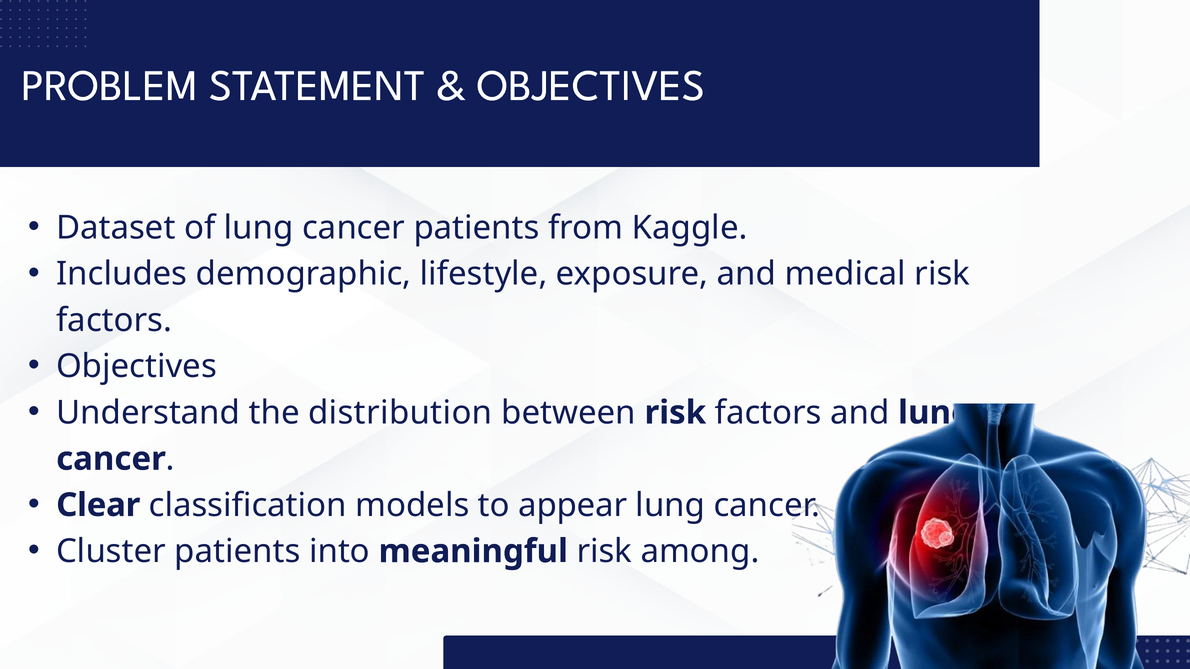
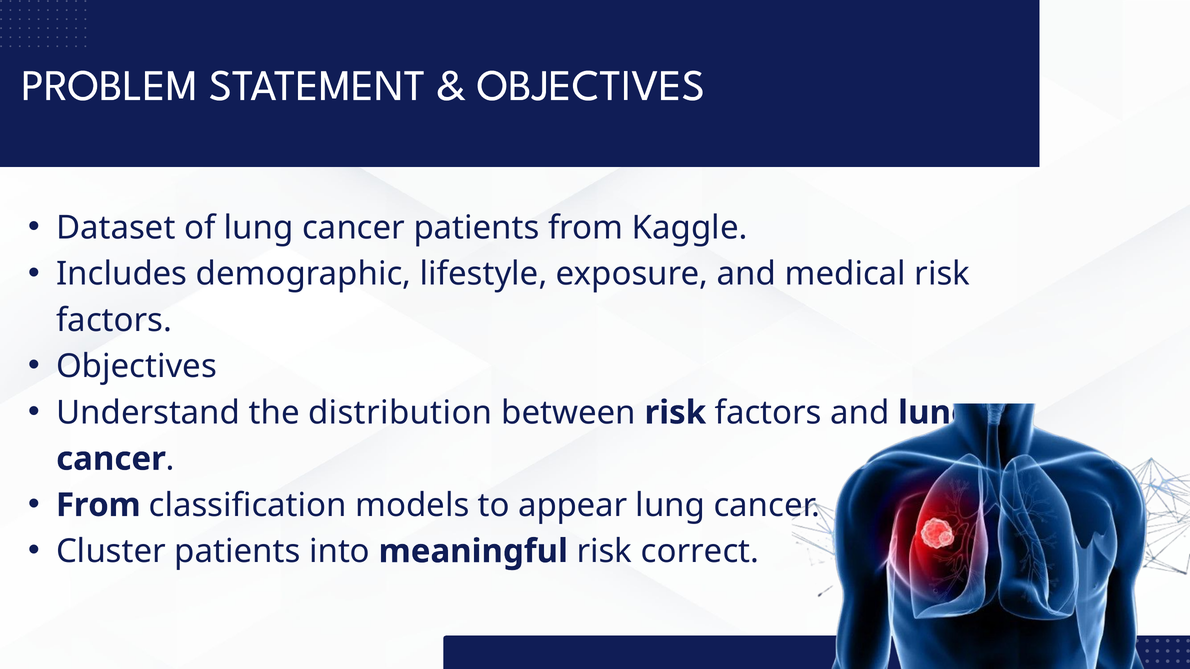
Clear at (98, 505): Clear -> From
among: among -> correct
